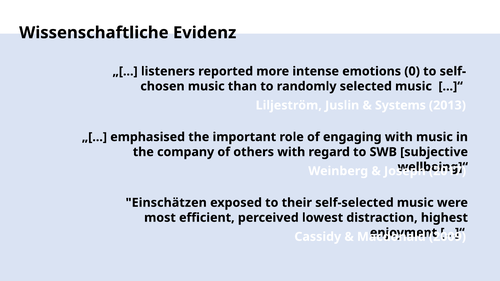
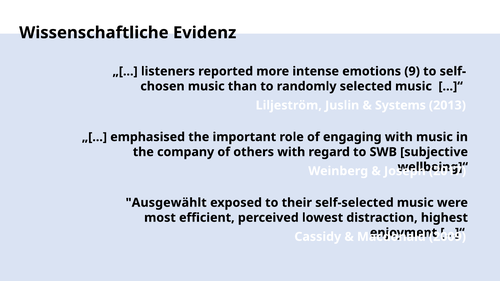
0: 0 -> 9
Einschätzen: Einschätzen -> Ausgewählt
